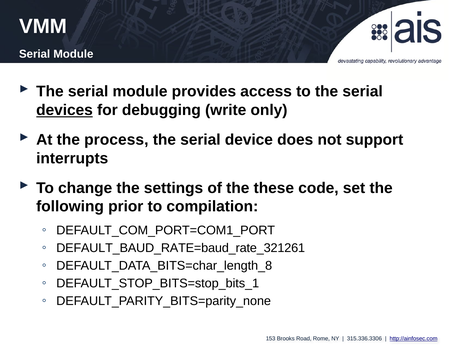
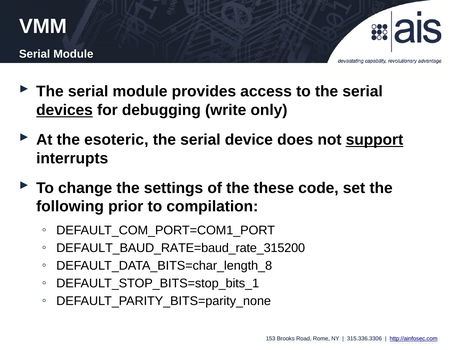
process: process -> esoteric
support underline: none -> present
DEFAULT_BAUD_RATE=baud_rate_321261: DEFAULT_BAUD_RATE=baud_rate_321261 -> DEFAULT_BAUD_RATE=baud_rate_315200
